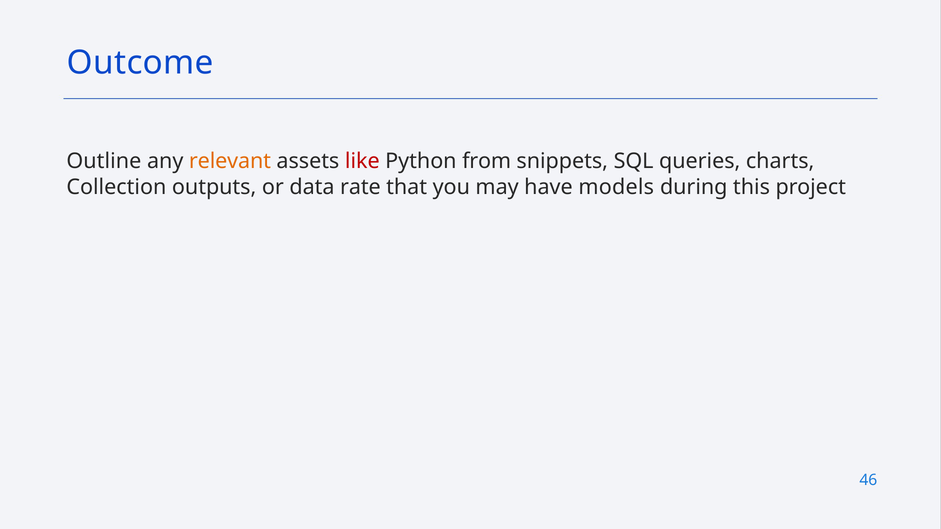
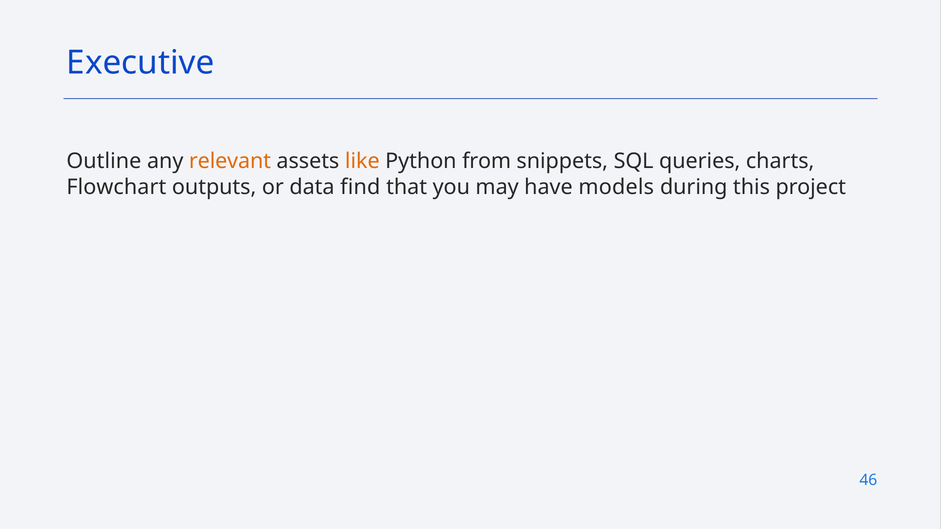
Outcome: Outcome -> Executive
like colour: red -> orange
Collection: Collection -> Flowchart
rate: rate -> find
